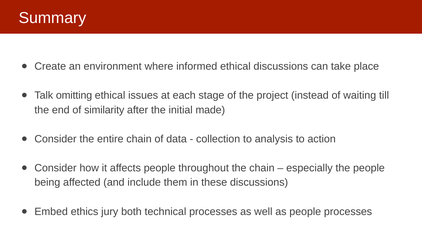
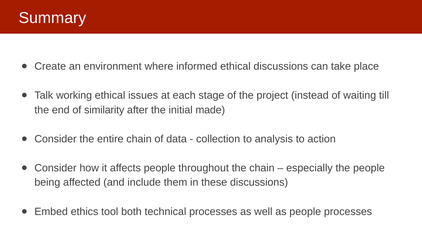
omitting: omitting -> working
jury: jury -> tool
